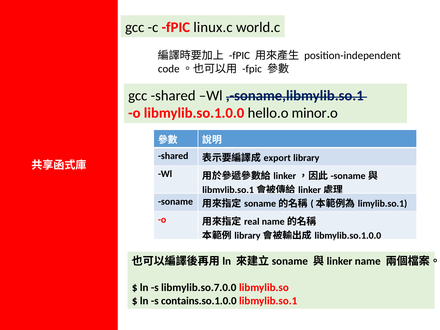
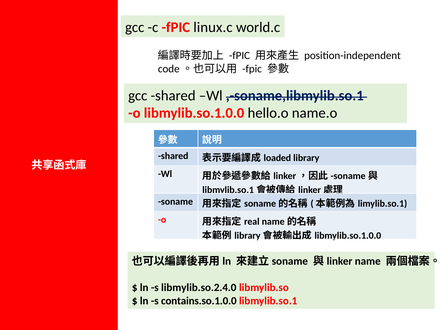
minor.o: minor.o -> name.o
export: export -> loaded
libmylib.so.7.0.0: libmylib.so.7.0.0 -> libmylib.so.2.4.0
